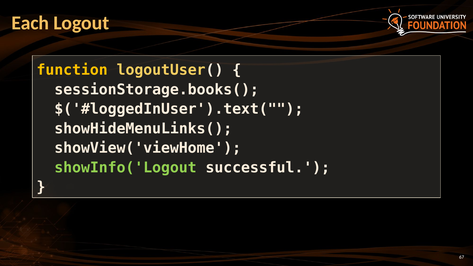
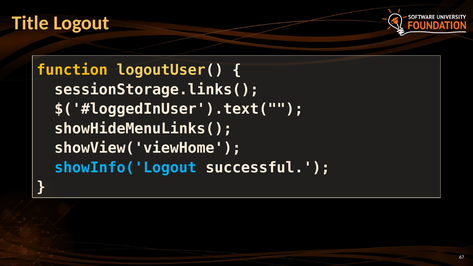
Each: Each -> Title
sessionStorage.books(: sessionStorage.books( -> sessionStorage.links(
showInfo('Logout colour: light green -> light blue
